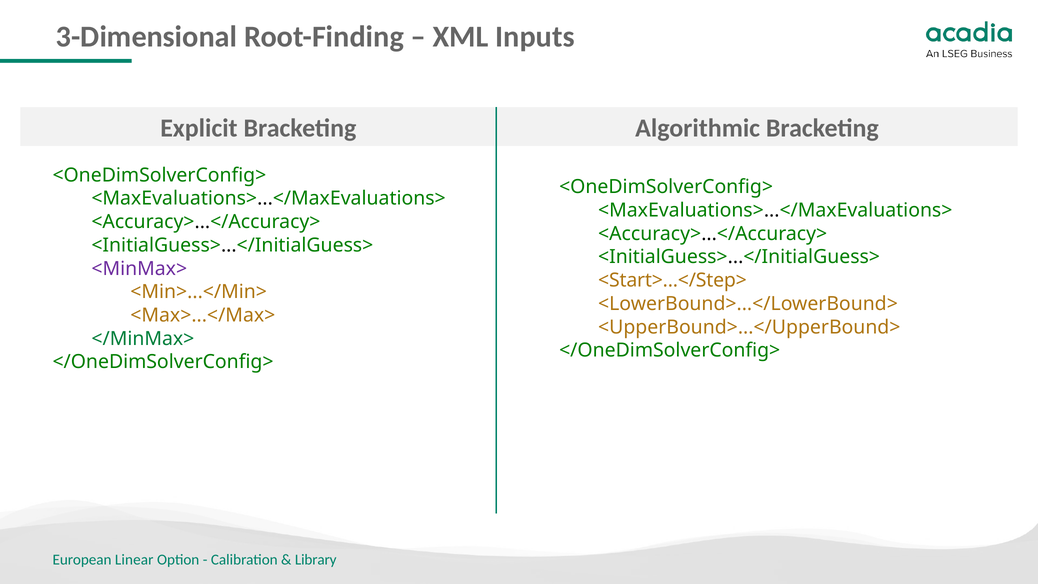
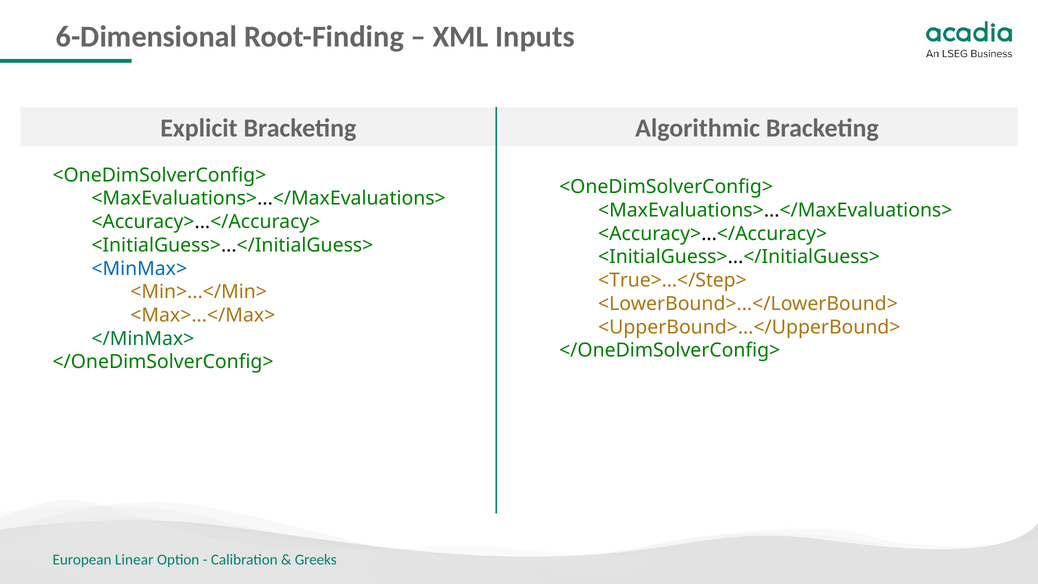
3-Dimensional: 3-Dimensional -> 6-Dimensional
<MinMax> colour: purple -> blue
<Start>...</Step>: <Start>...</Step> -> <True>...</Step>
Library: Library -> Greeks
